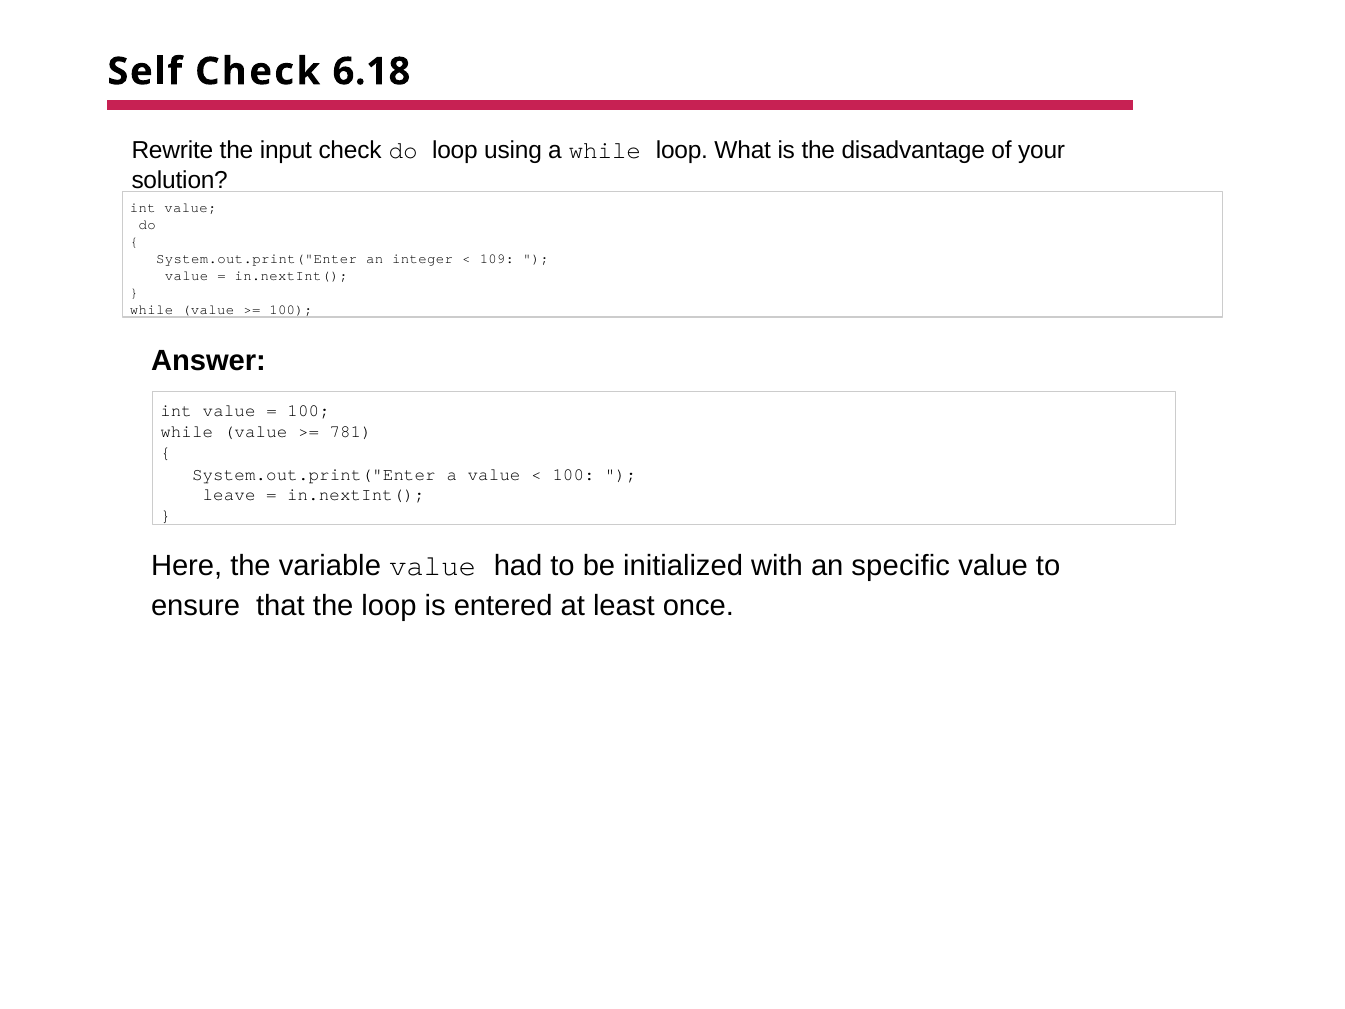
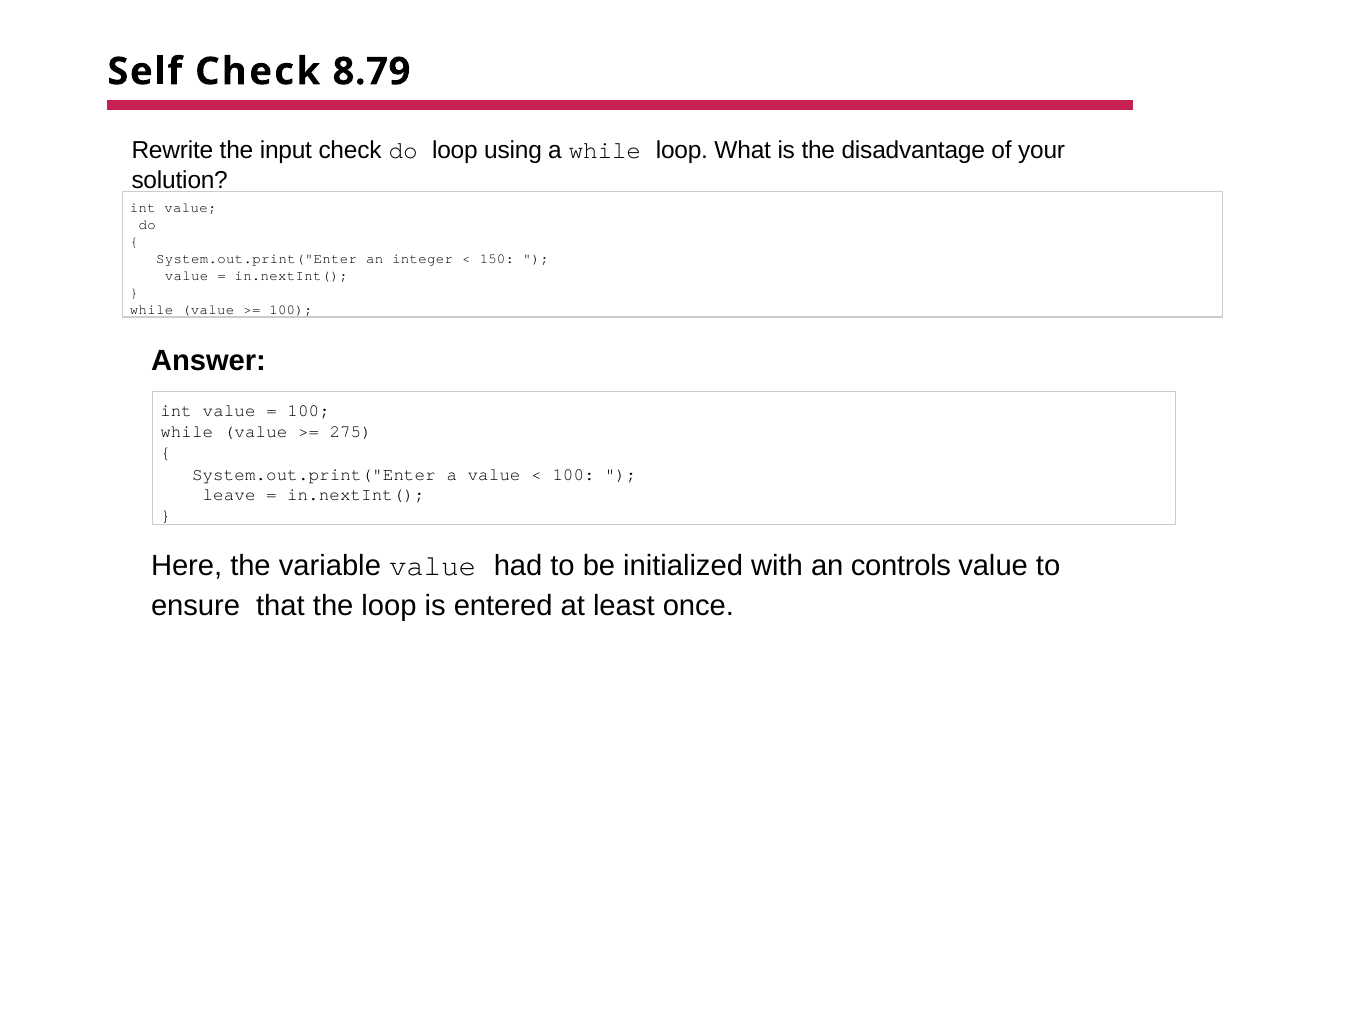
6.18: 6.18 -> 8.79
109: 109 -> 150
781: 781 -> 275
specific: specific -> controls
